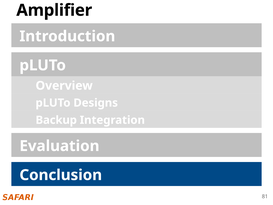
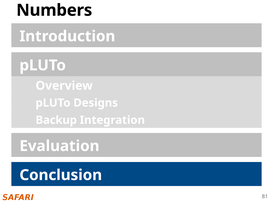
Amplifier: Amplifier -> Numbers
